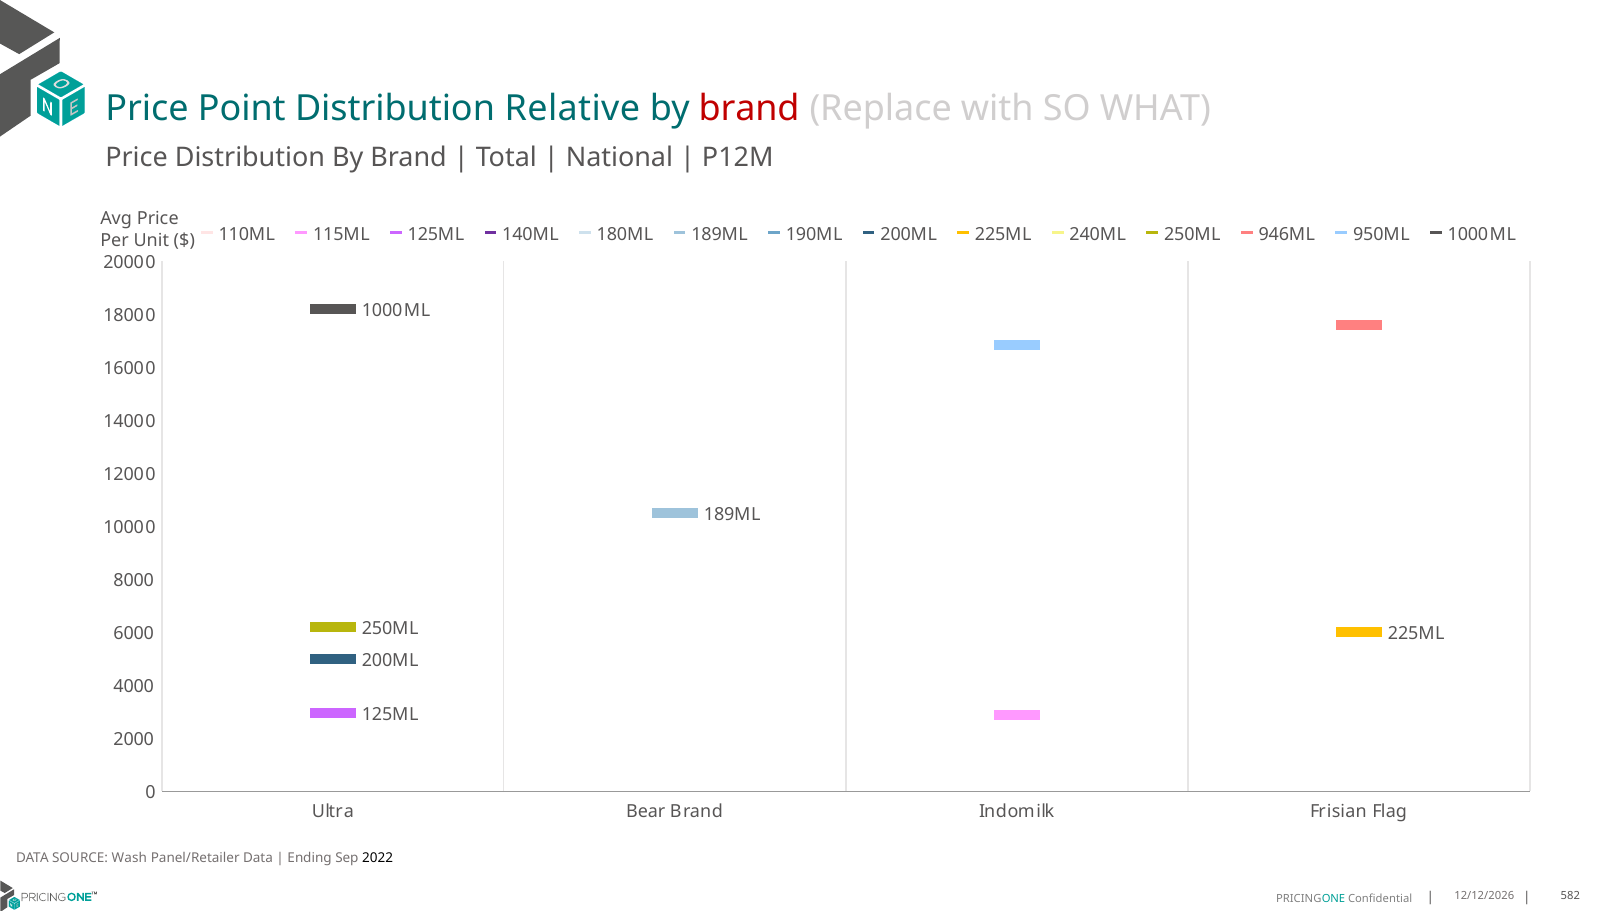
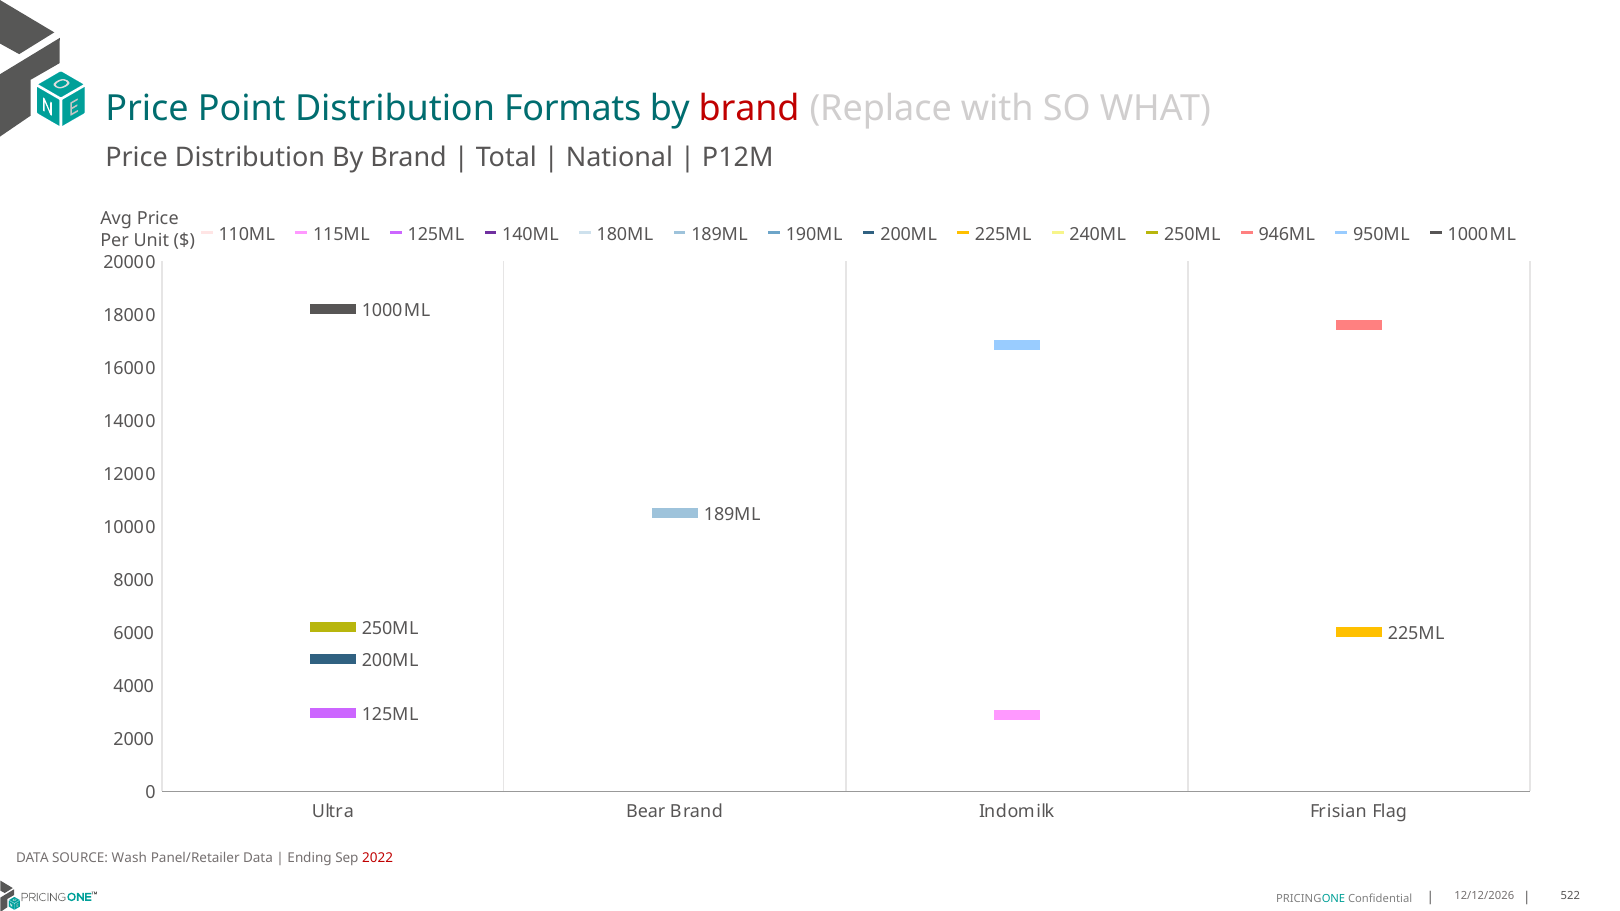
Relative: Relative -> Formats
2022 colour: black -> red
582: 582 -> 522
